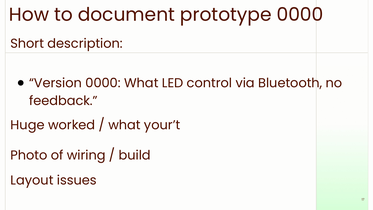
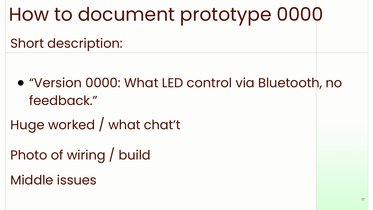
your’t: your’t -> chat’t
Layout: Layout -> Middle
